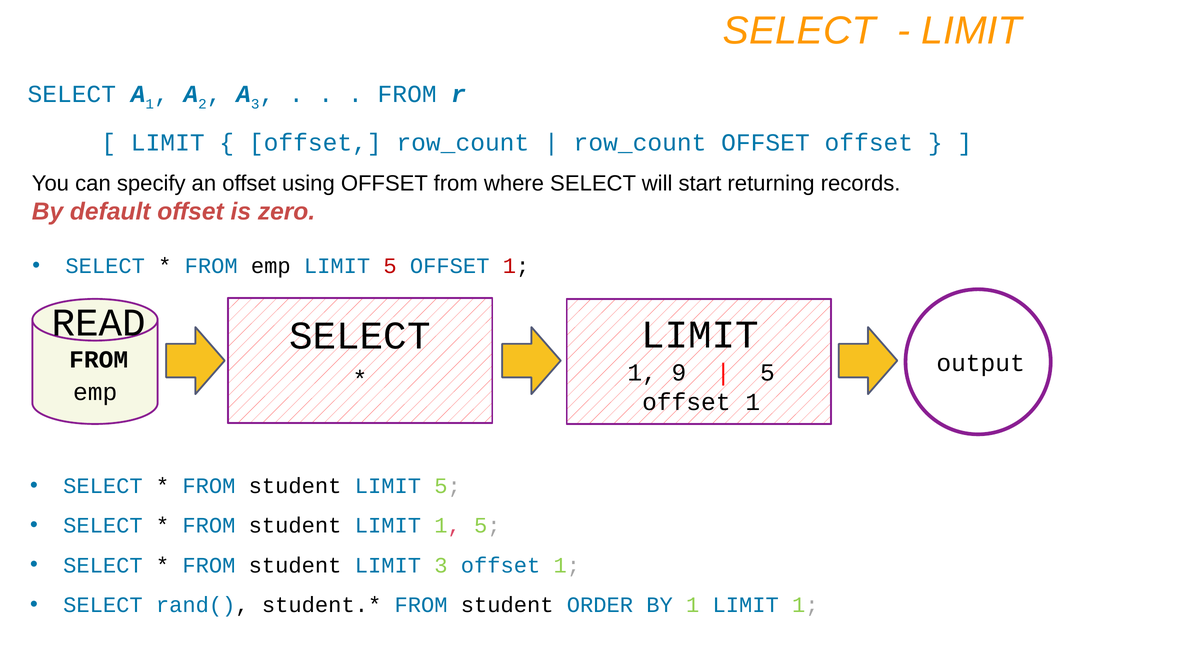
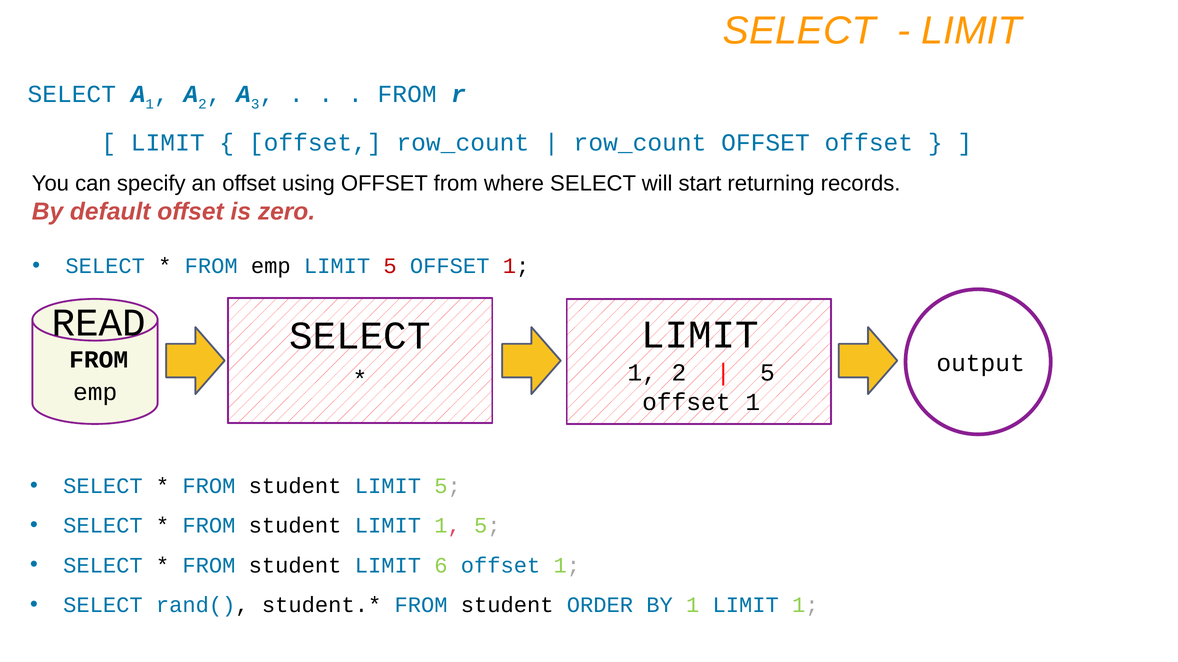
1 9: 9 -> 2
LIMIT 3: 3 -> 6
